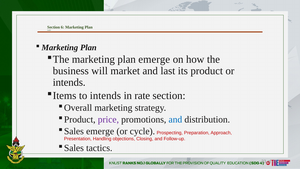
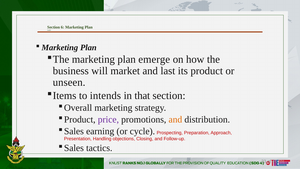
intends at (69, 82): intends -> unseen
rate: rate -> that
and at (175, 119) colour: blue -> orange
emerge at (100, 131): emerge -> earning
